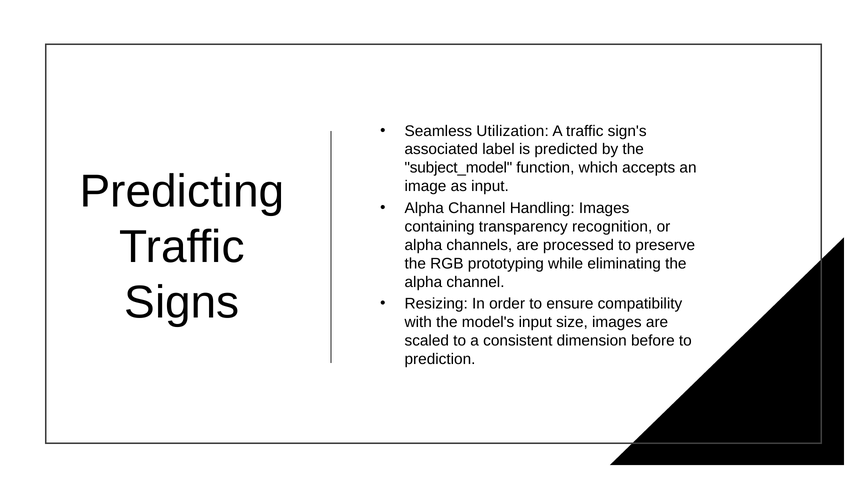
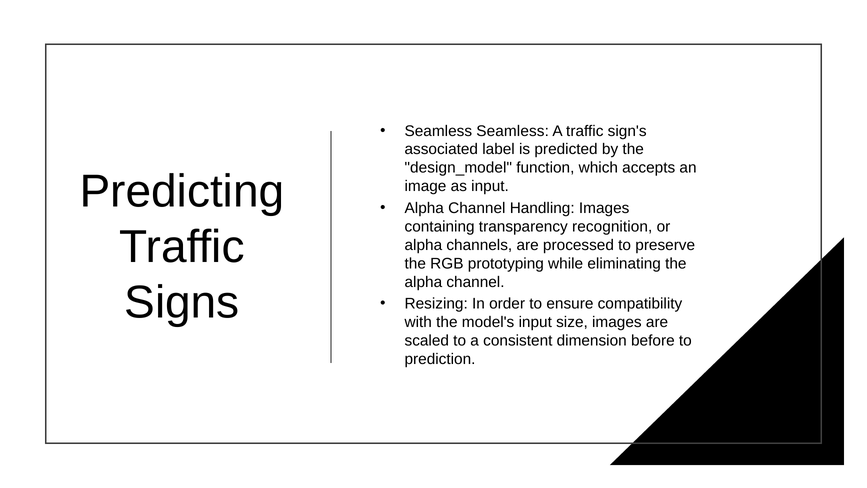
Seamless Utilization: Utilization -> Seamless
subject_model: subject_model -> design_model
